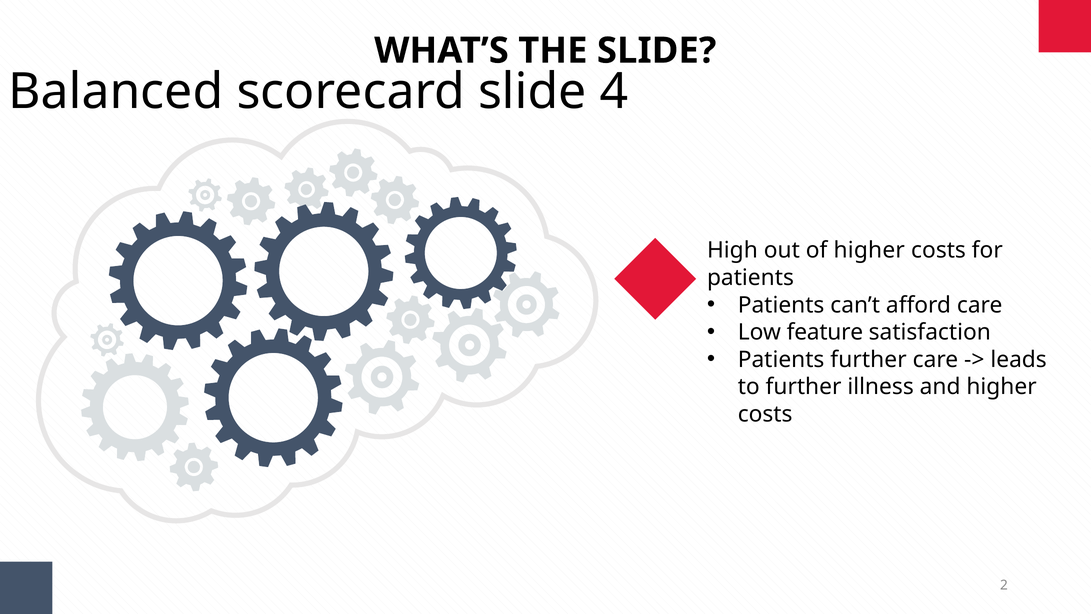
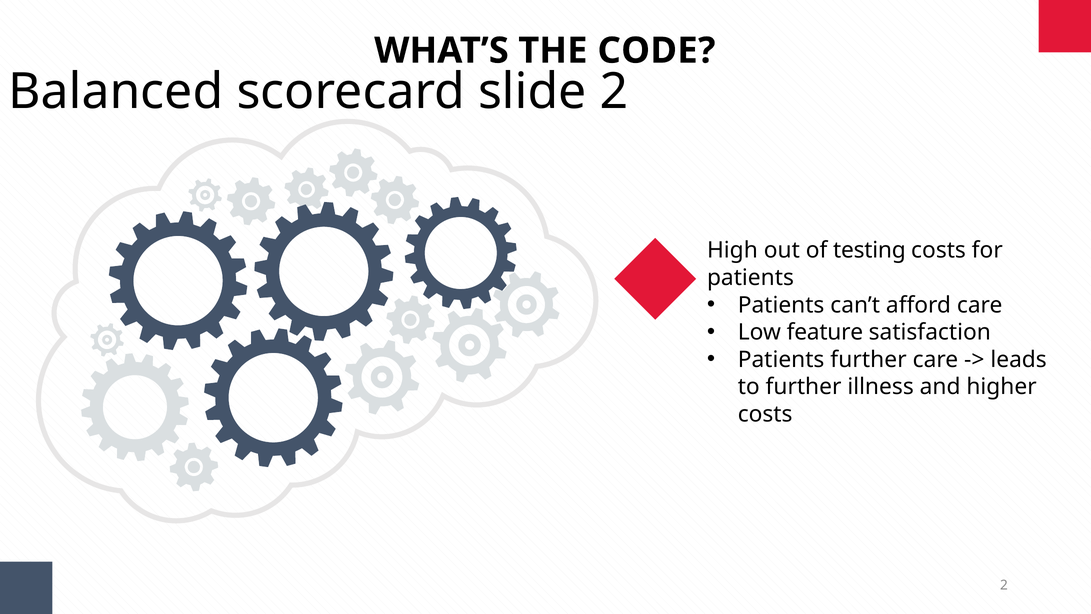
THE SLIDE: SLIDE -> CODE
slide 4: 4 -> 2
of higher: higher -> testing
